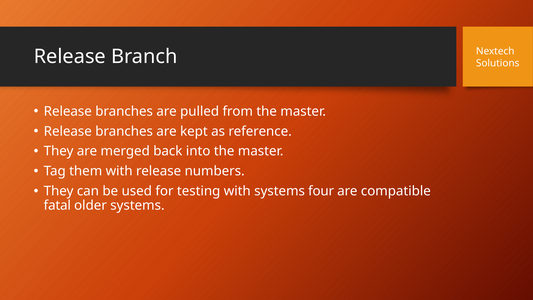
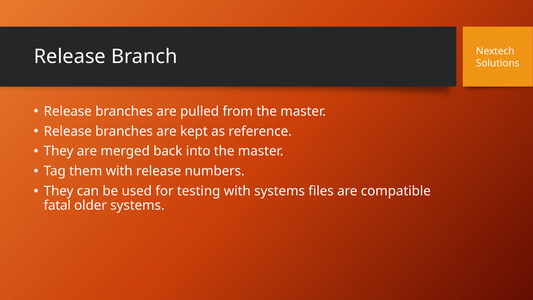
four: four -> files
